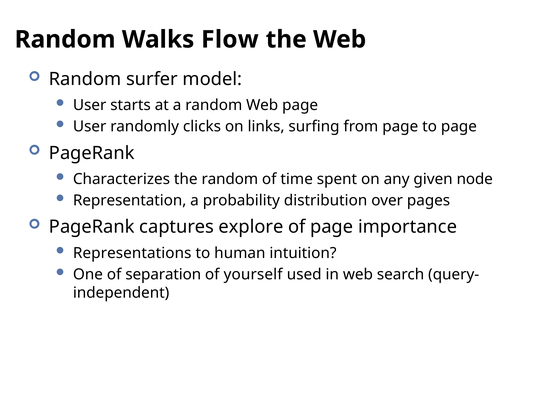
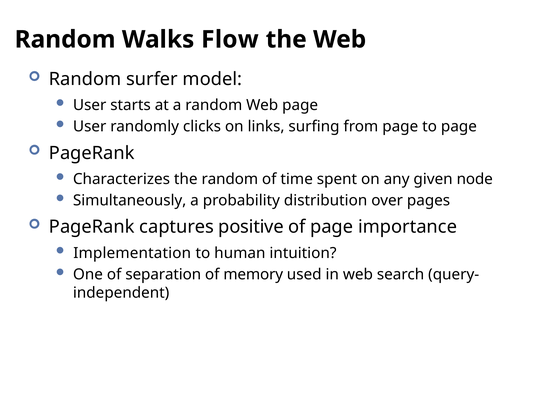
Representation: Representation -> Simultaneously
explore: explore -> positive
Representations: Representations -> Implementation
yourself: yourself -> memory
